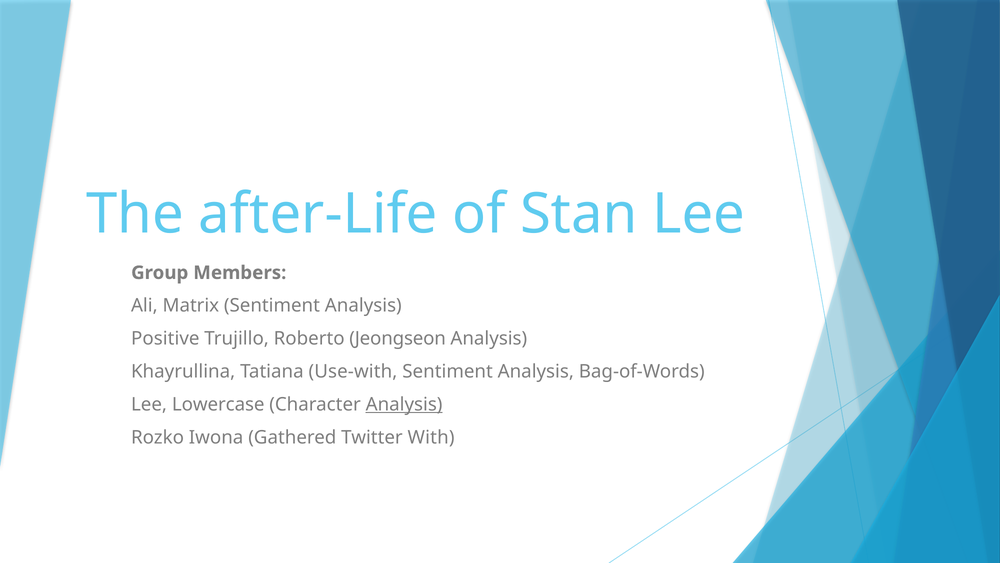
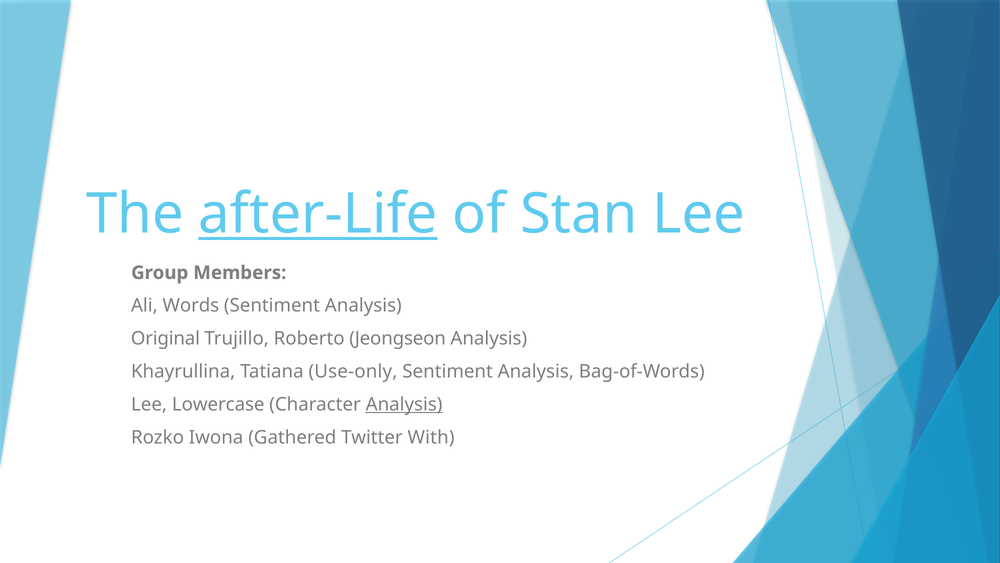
after-Life underline: none -> present
Matrix: Matrix -> Words
Positive: Positive -> Original
Use-with: Use-with -> Use-only
